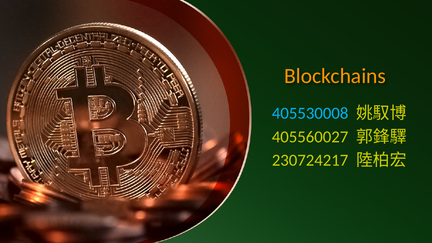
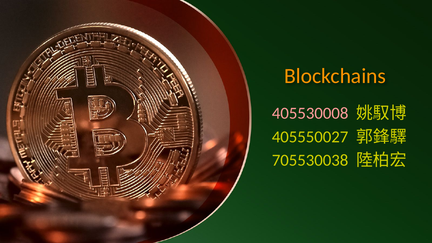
405530008 colour: light blue -> pink
405560027: 405560027 -> 405550027
230724217: 230724217 -> 705530038
